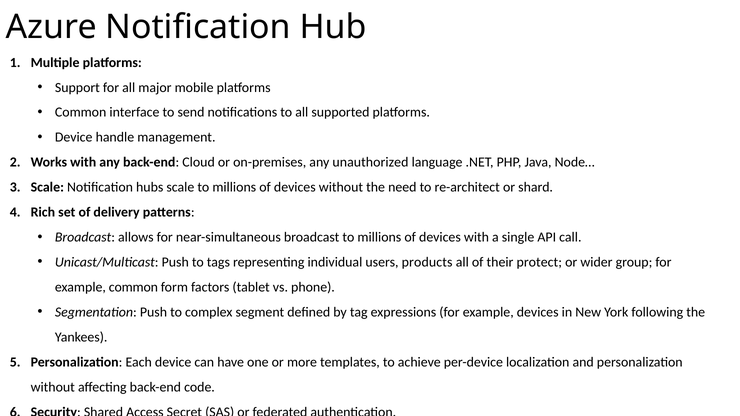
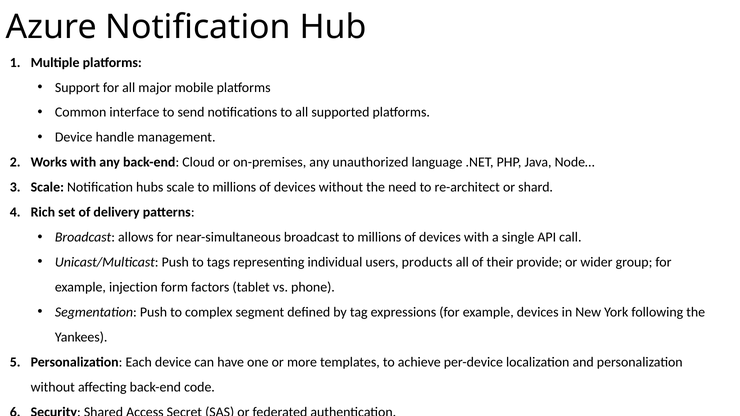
protect: protect -> provide
example common: common -> injection
